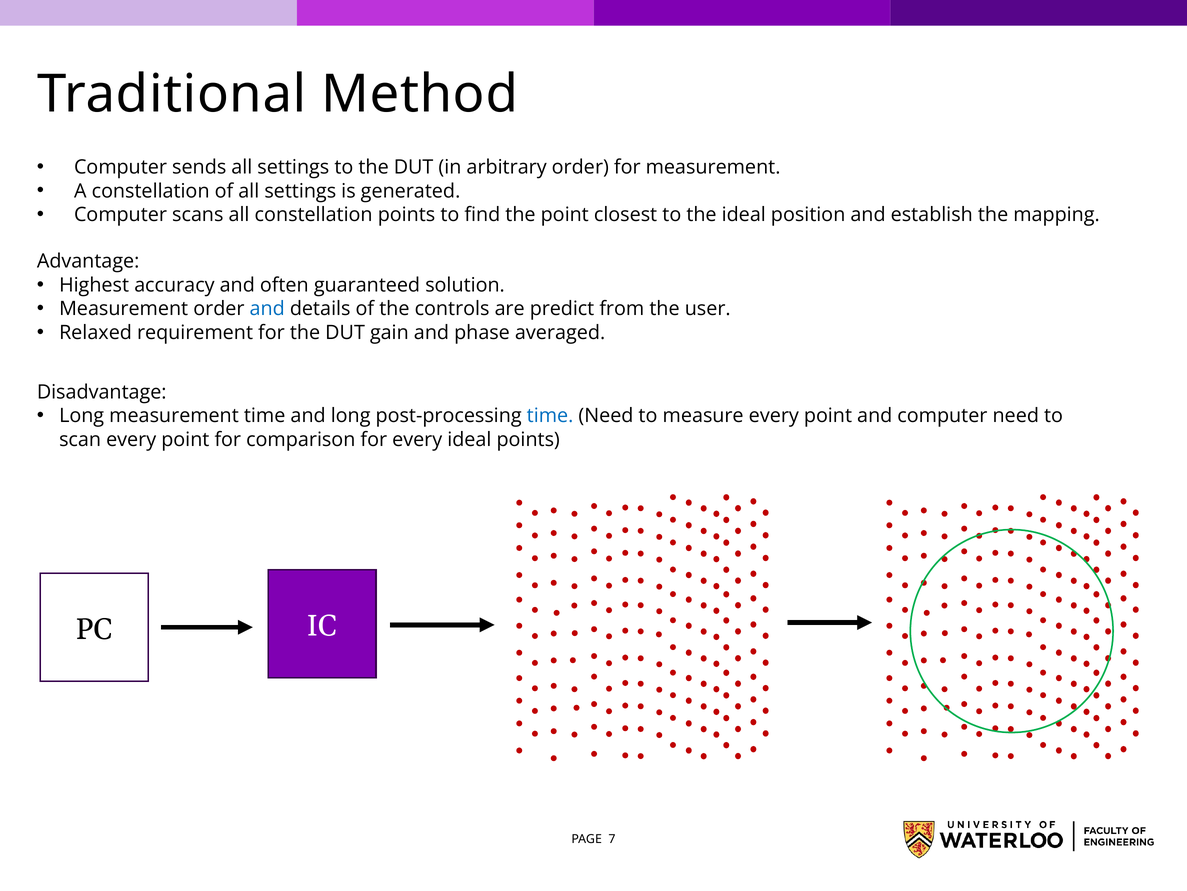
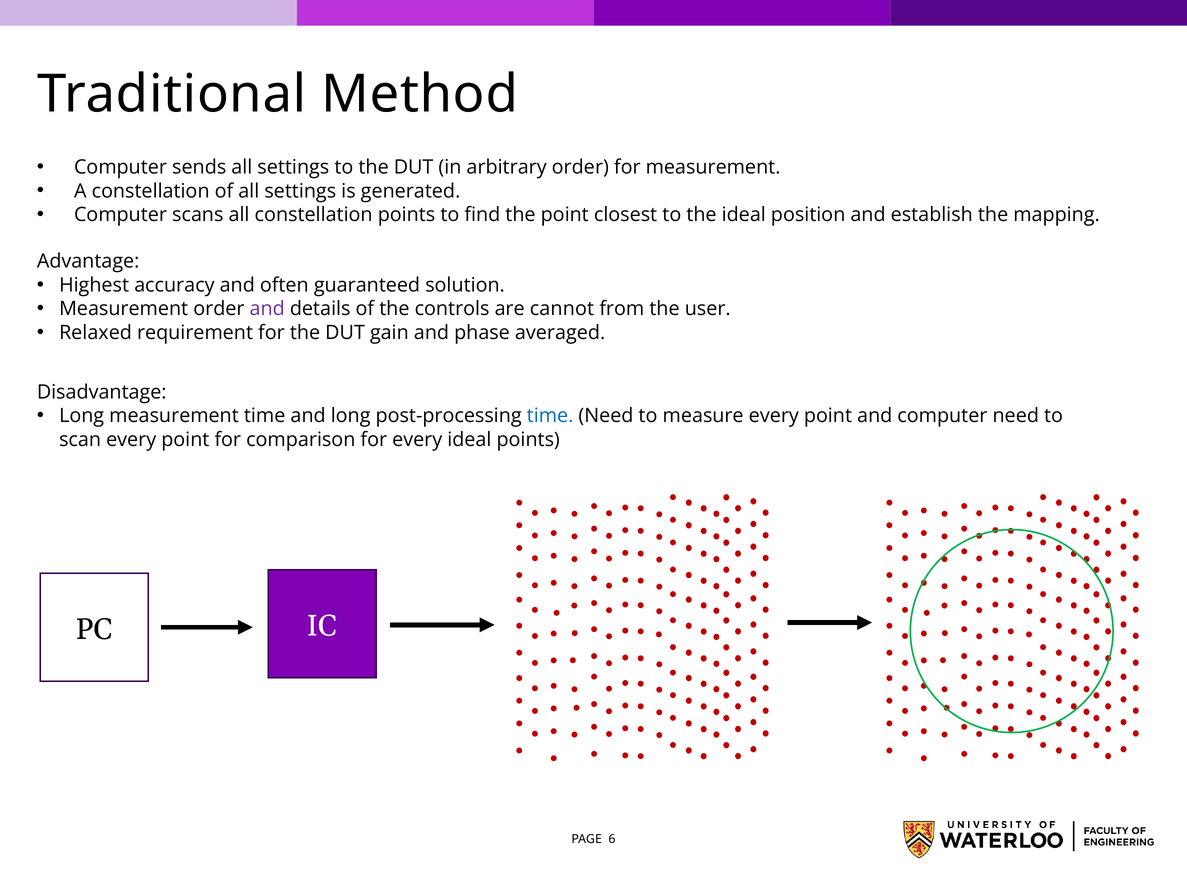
and at (267, 309) colour: blue -> purple
predict: predict -> cannot
7: 7 -> 6
